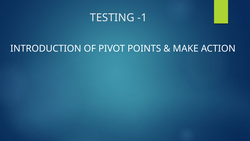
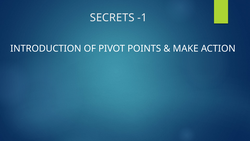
TESTING: TESTING -> SECRETS
